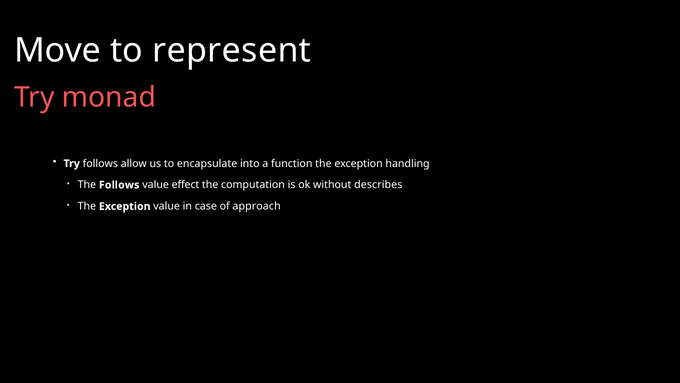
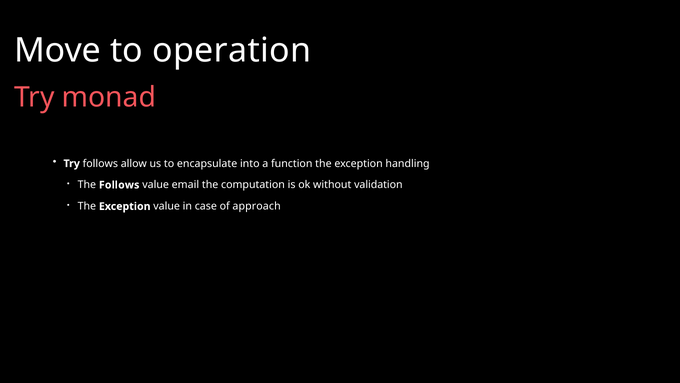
represent: represent -> operation
effect: effect -> email
describes: describes -> validation
